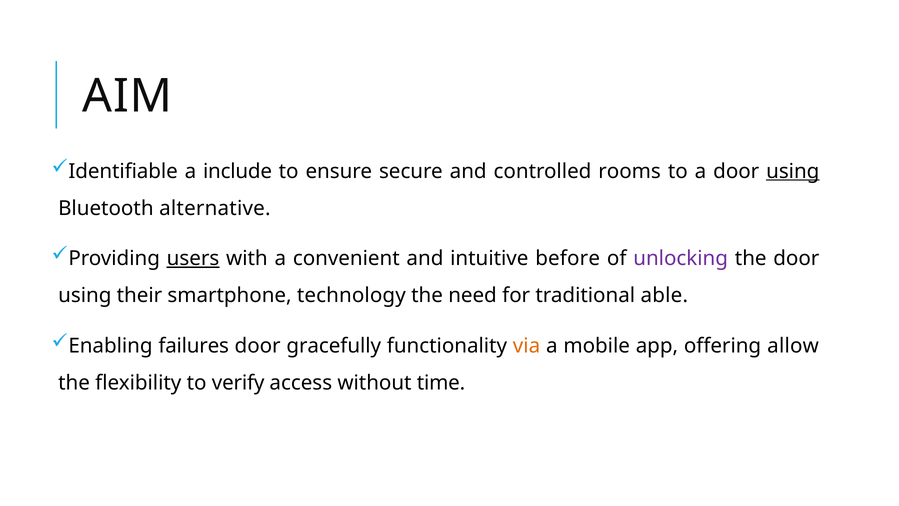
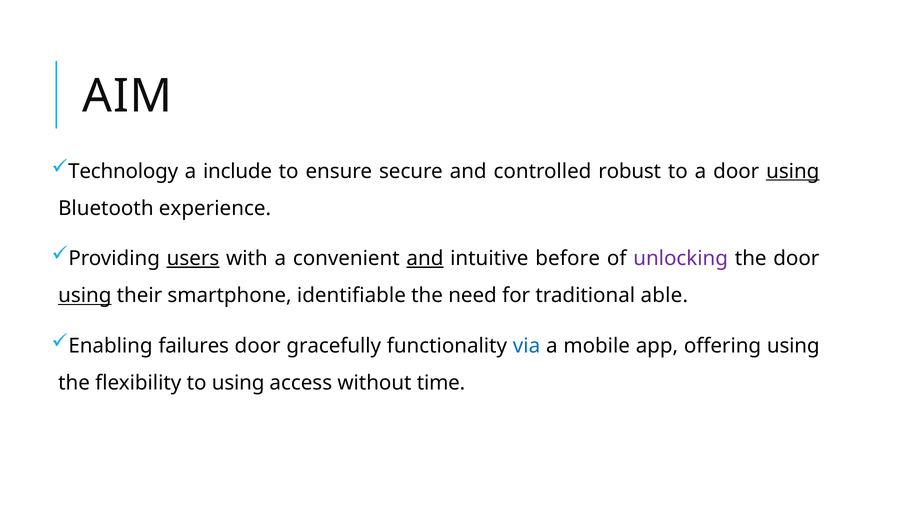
Identifiable: Identifiable -> Technology
rooms: rooms -> robust
alternative: alternative -> experience
and at (425, 258) underline: none -> present
using at (85, 295) underline: none -> present
technology: technology -> identifiable
via colour: orange -> blue
offering allow: allow -> using
to verify: verify -> using
